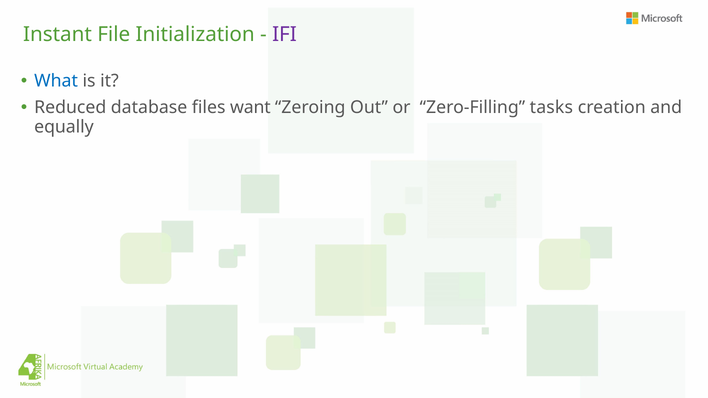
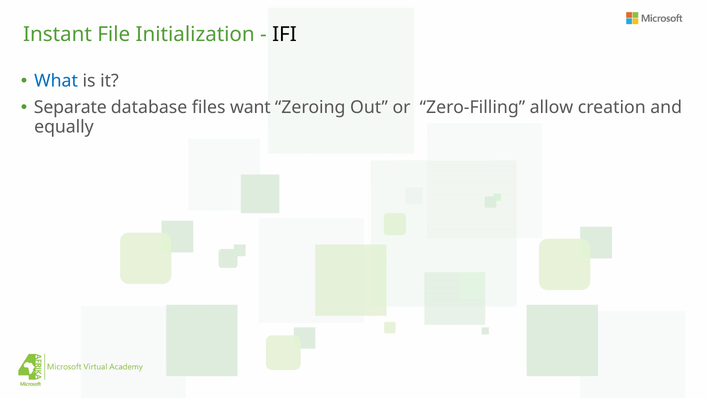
IFI colour: purple -> black
Reduced: Reduced -> Separate
tasks: tasks -> allow
